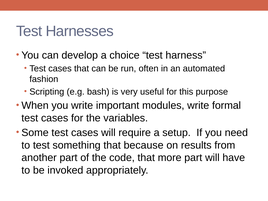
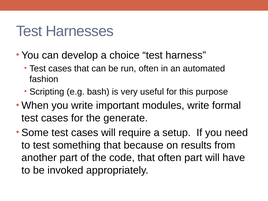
variables: variables -> generate
that more: more -> often
